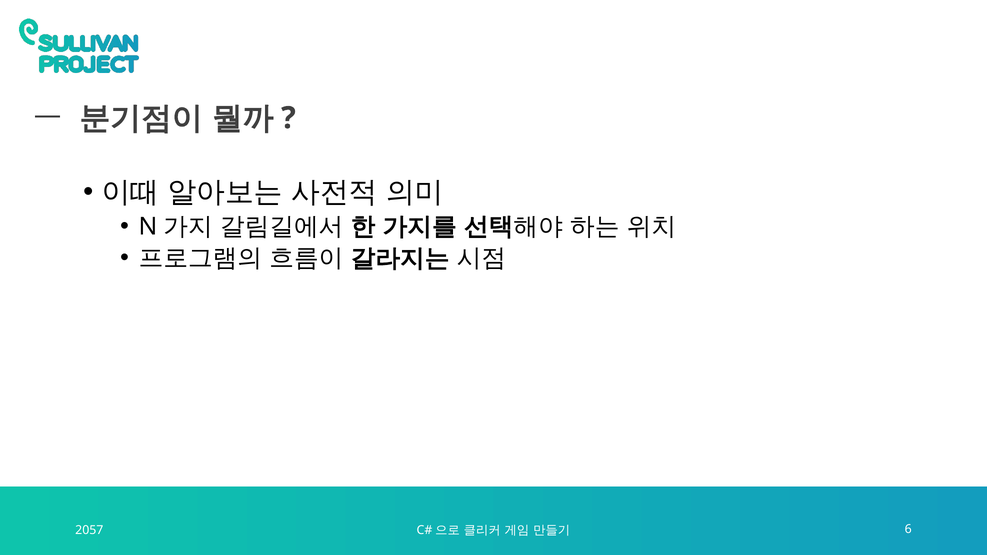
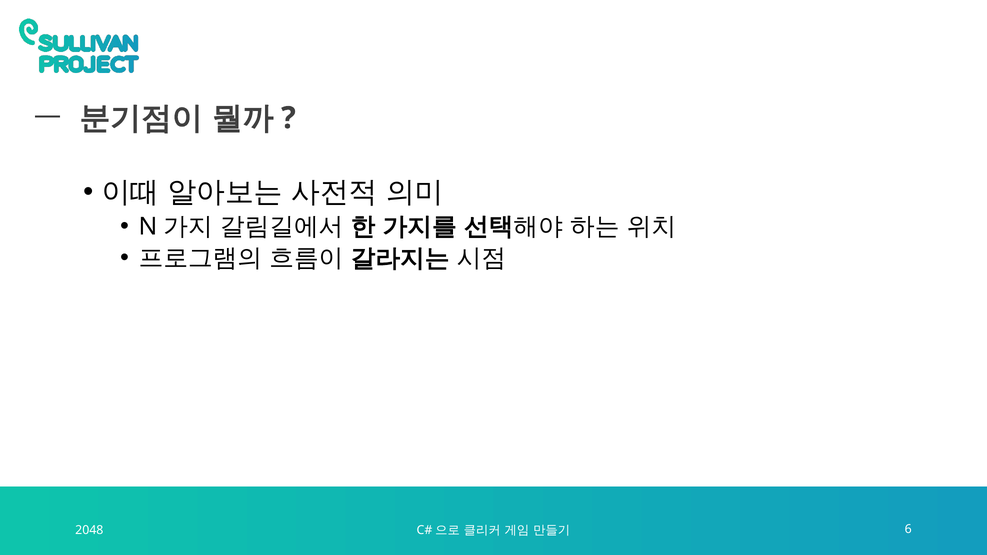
2057: 2057 -> 2048
